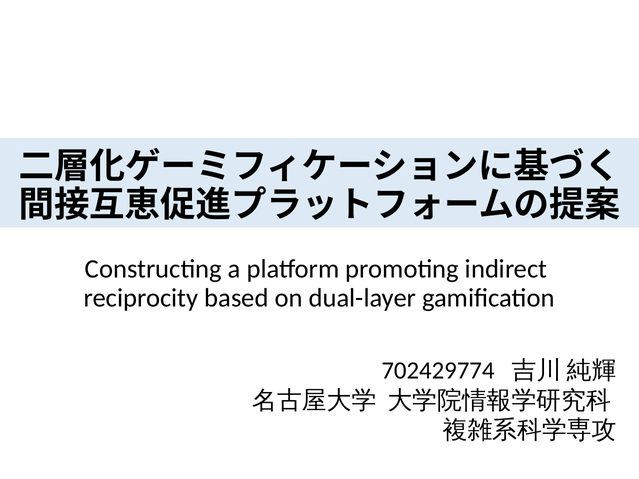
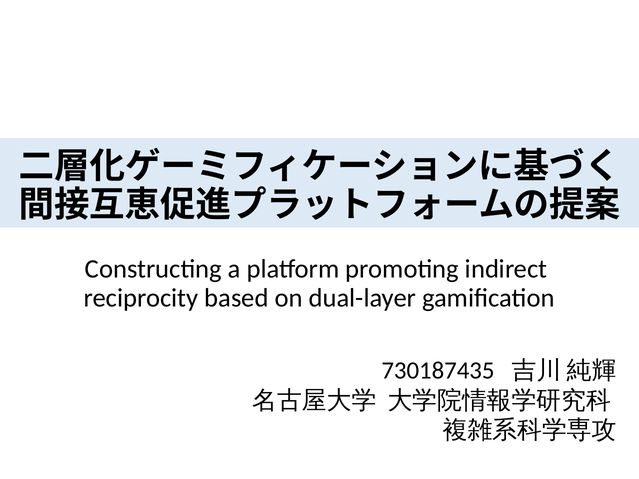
702429774: 702429774 -> 730187435
